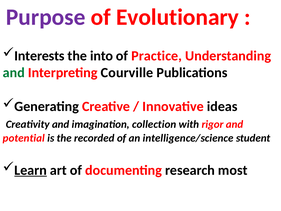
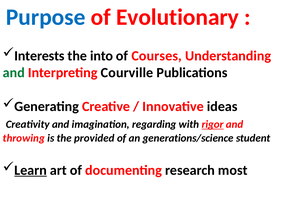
Purpose colour: purple -> blue
Practice: Practice -> Courses
collection: collection -> regarding
rigor underline: none -> present
potential: potential -> throwing
recorded: recorded -> provided
intelligence/science: intelligence/science -> generations/science
